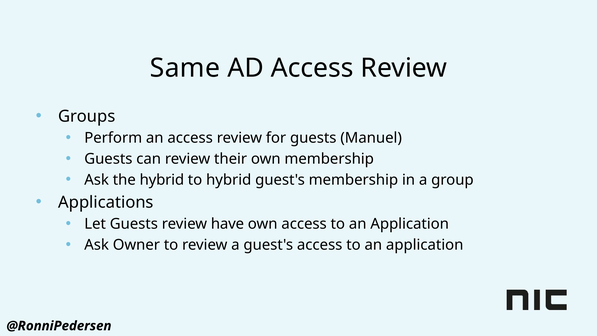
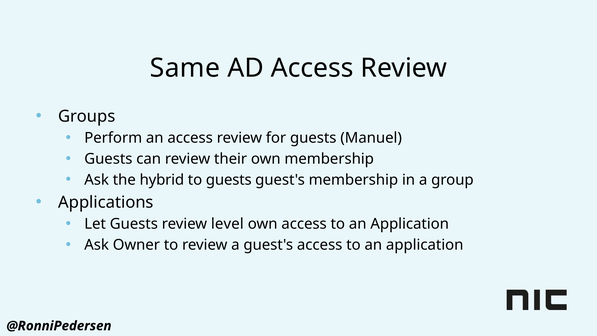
to hybrid: hybrid -> guests
have: have -> level
